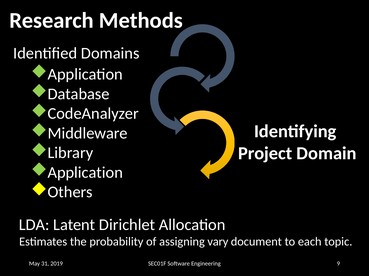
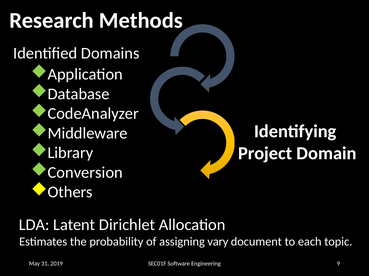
Application at (85, 173): Application -> Conversion
